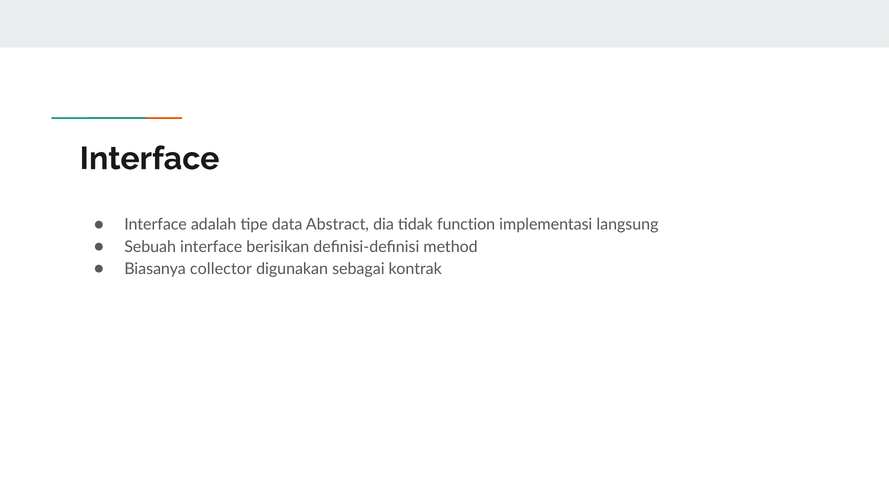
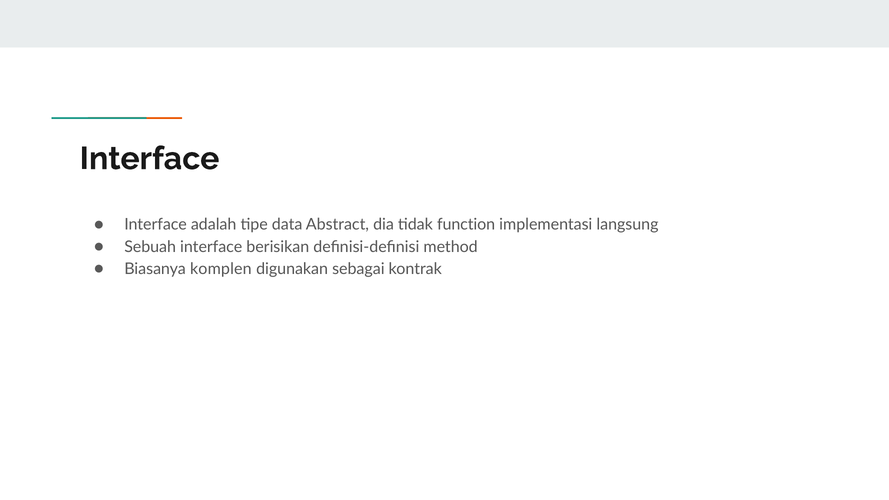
collector: collector -> komplen
